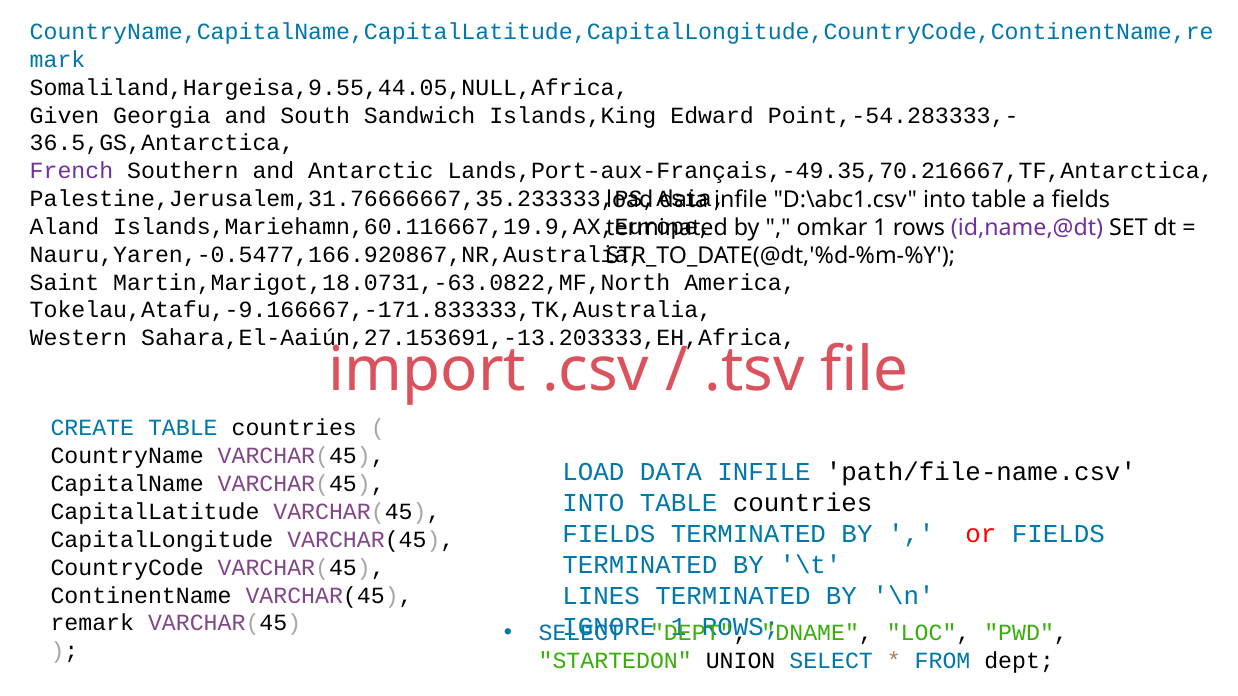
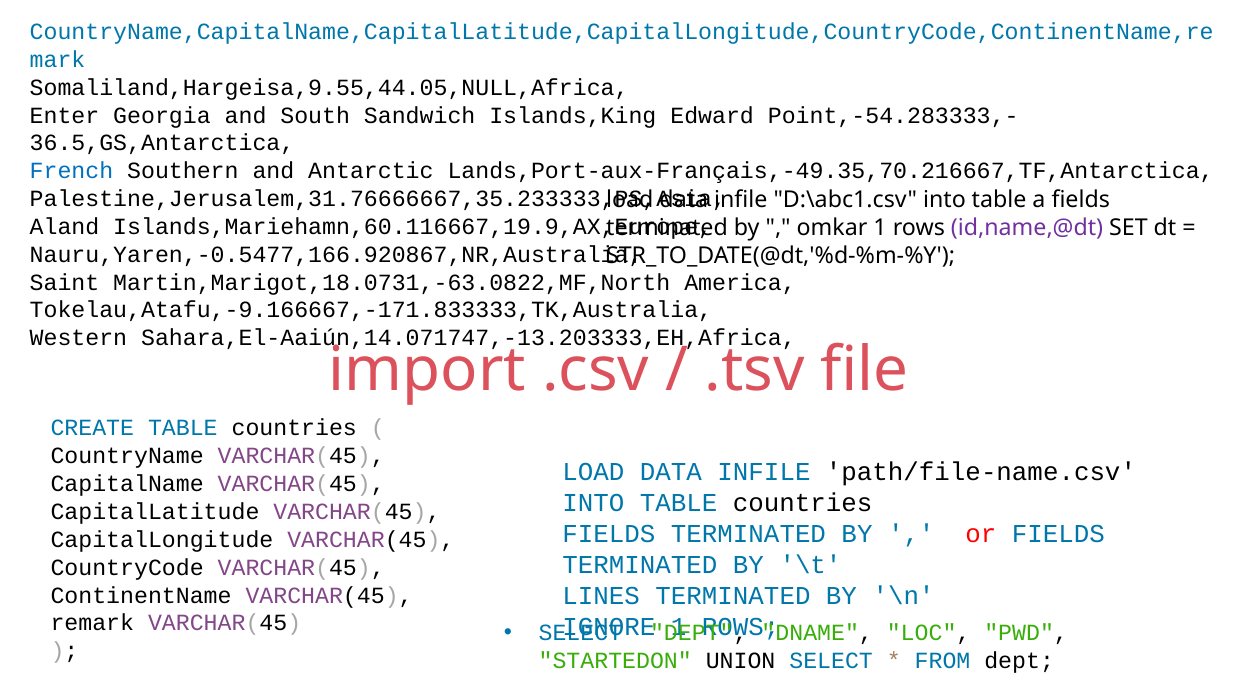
Given: Given -> Enter
French colour: purple -> blue
Sahara,El-Aaiún,27.153691,-13.203333,EH,Africa: Sahara,El-Aaiún,27.153691,-13.203333,EH,Africa -> Sahara,El-Aaiún,14.071747,-13.203333,EH,Africa
